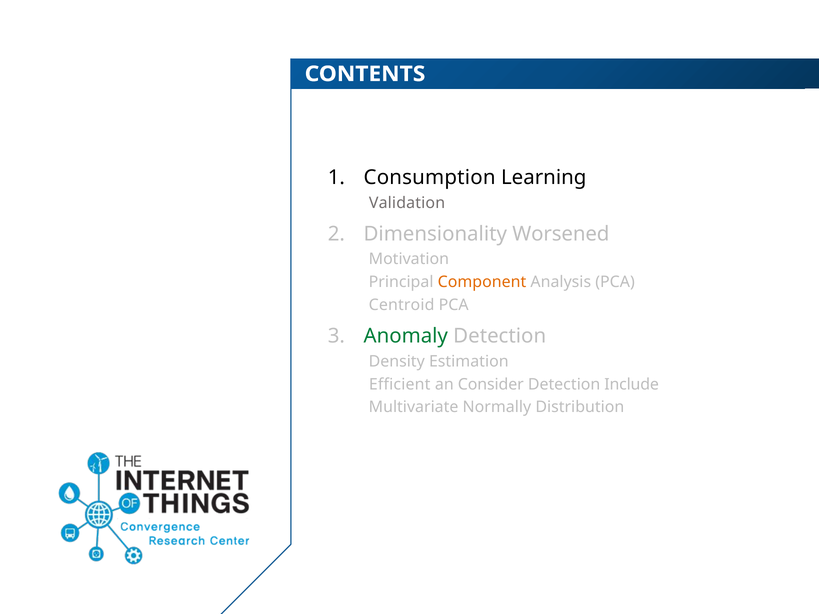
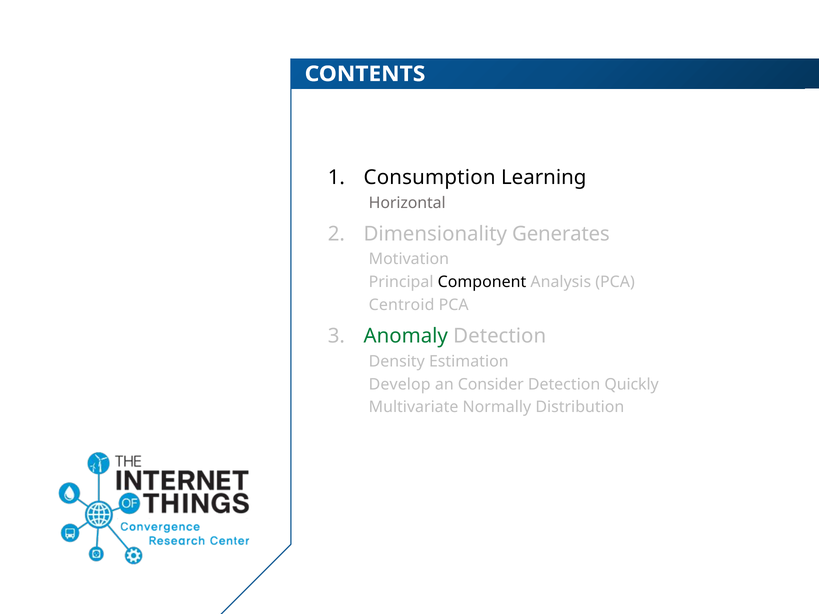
Validation: Validation -> Horizontal
Worsened: Worsened -> Generates
Component colour: orange -> black
Efficient: Efficient -> Develop
Include: Include -> Quickly
